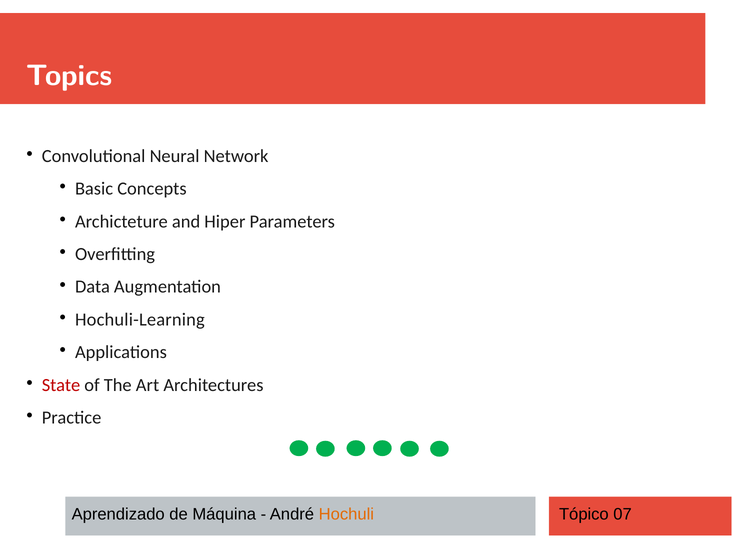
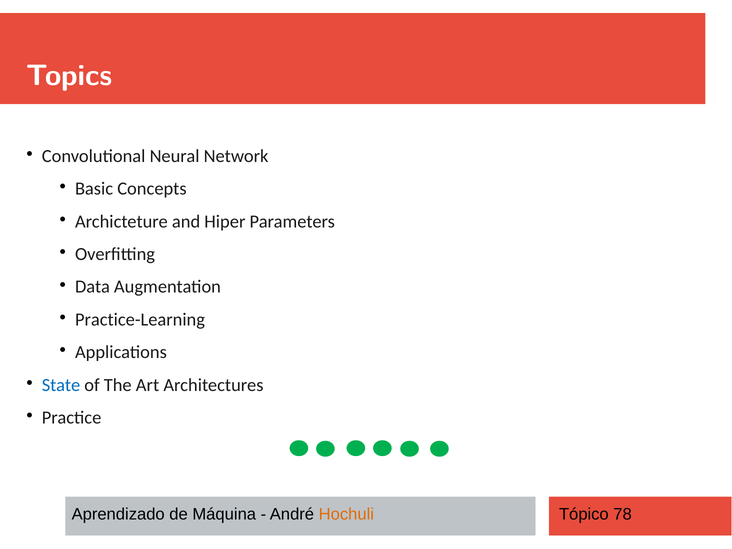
Hochuli-Learning: Hochuli-Learning -> Practice-Learning
State colour: red -> blue
07: 07 -> 78
